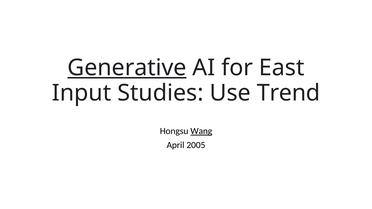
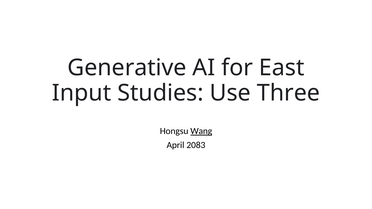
Generative underline: present -> none
Trend: Trend -> Three
2005: 2005 -> 2083
